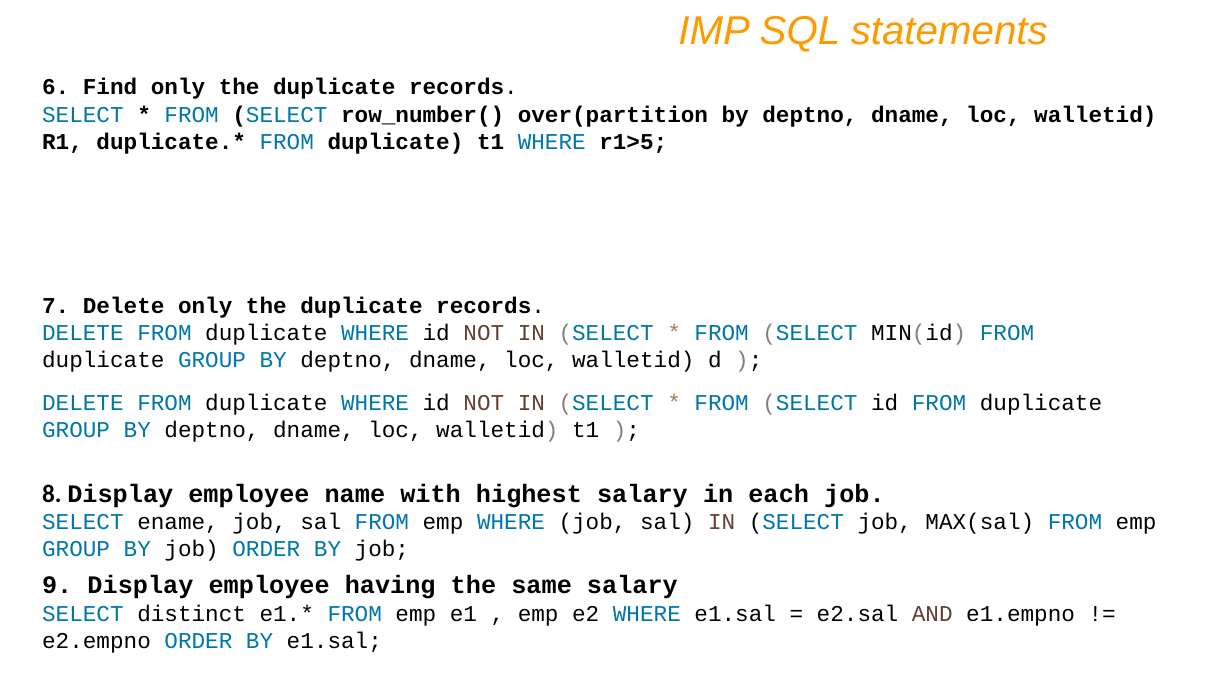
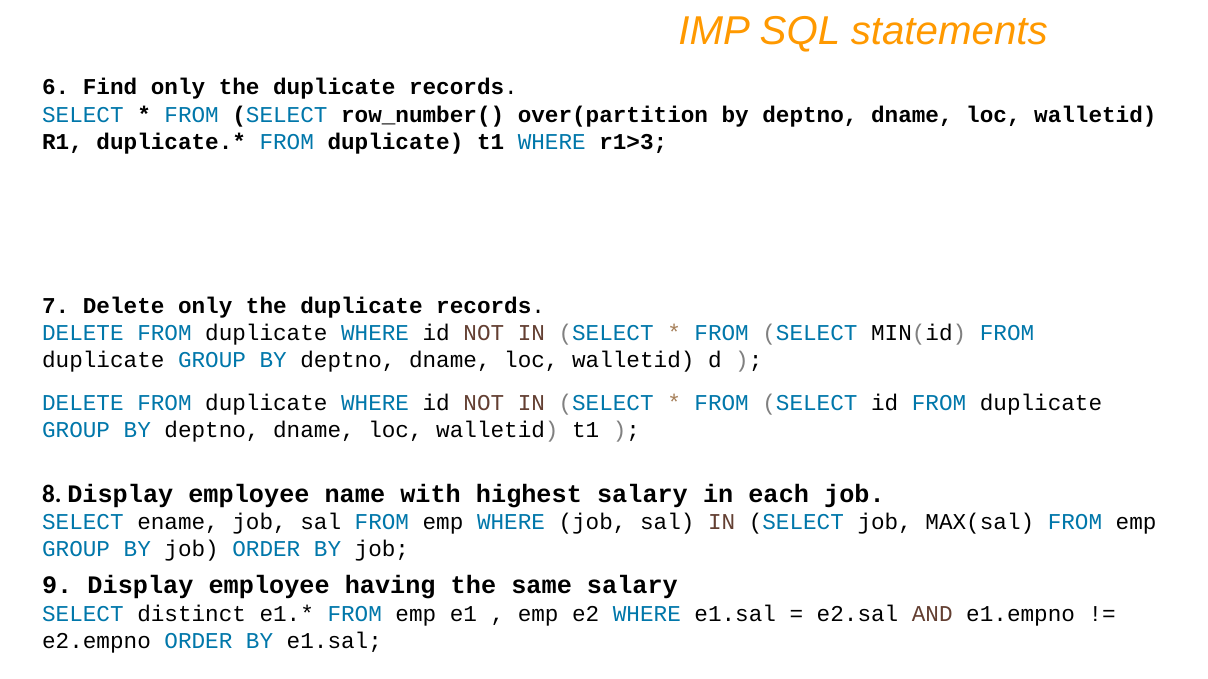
r1>5: r1>5 -> r1>3
